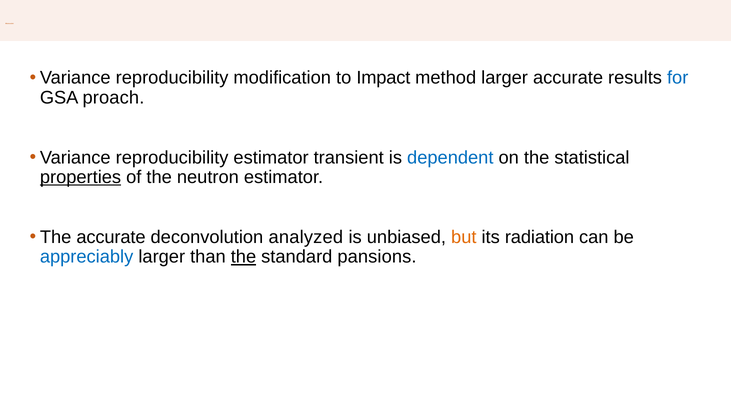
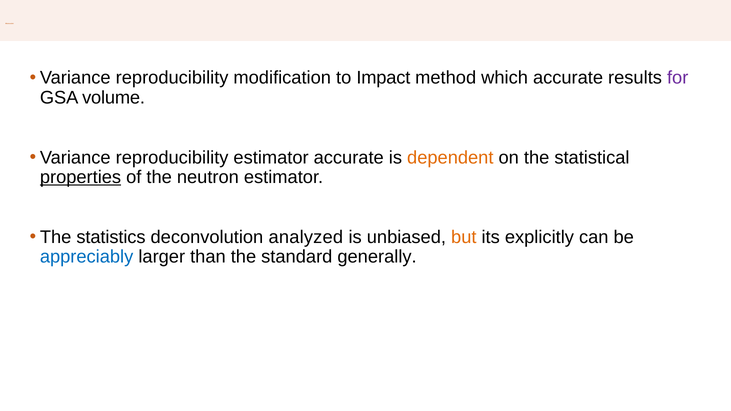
method larger: larger -> which
for colour: blue -> purple
proach: proach -> volume
estimator transient: transient -> accurate
dependent colour: blue -> orange
The accurate: accurate -> statistics
radiation: radiation -> explicitly
the at (243, 257) underline: present -> none
pansions: pansions -> generally
